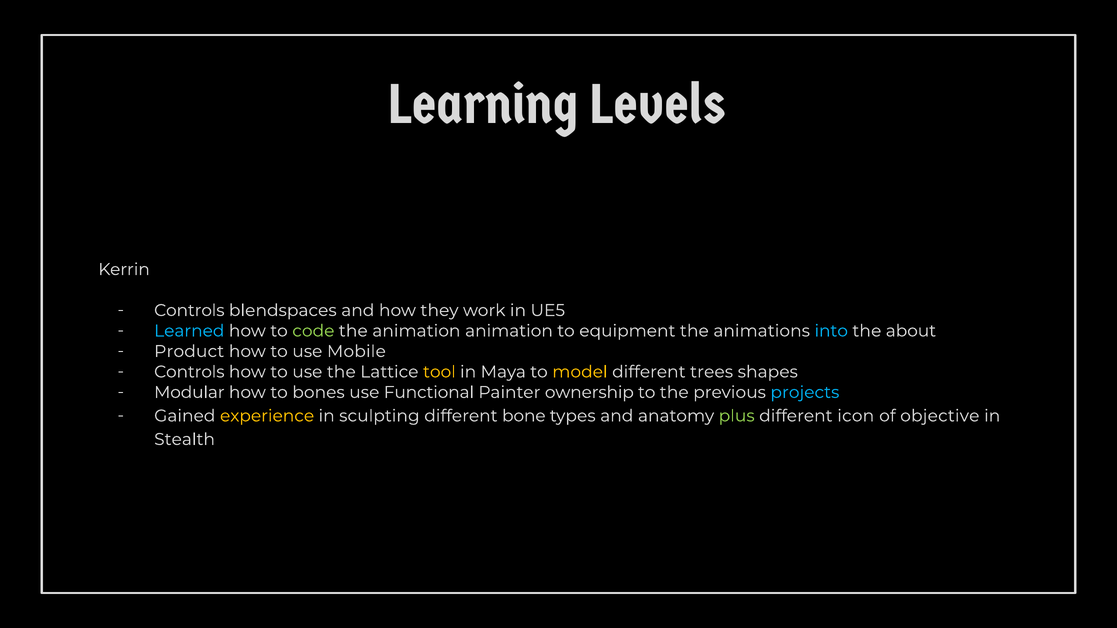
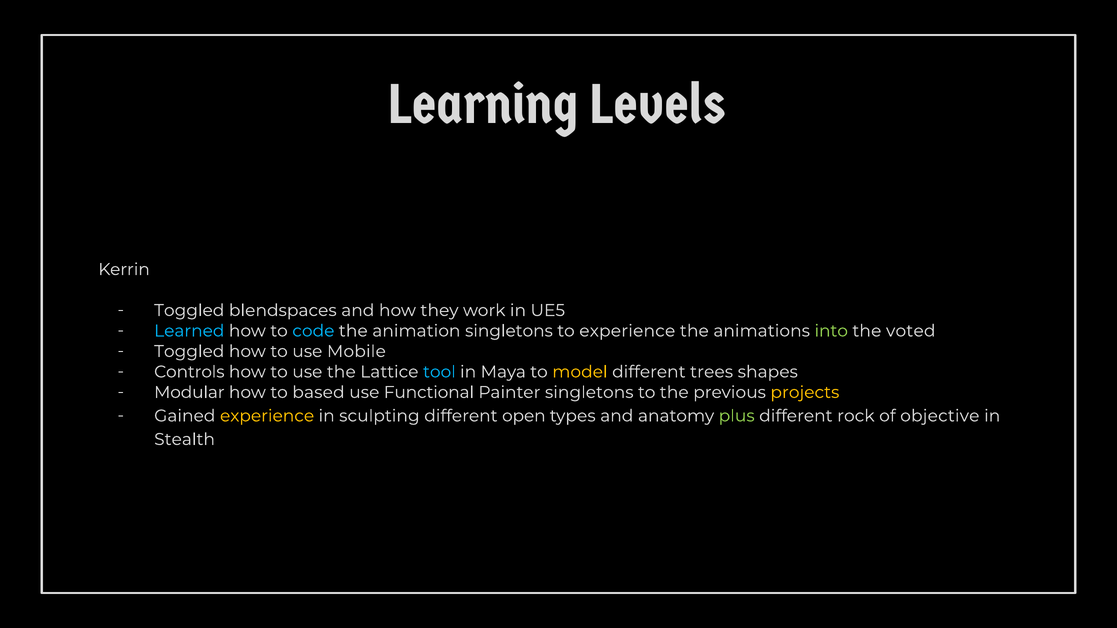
Controls at (189, 311): Controls -> Toggled
code colour: light green -> light blue
animation animation: animation -> singletons
to equipment: equipment -> experience
into colour: light blue -> light green
about: about -> voted
Product at (189, 352): Product -> Toggled
tool colour: yellow -> light blue
bones: bones -> based
Painter ownership: ownership -> singletons
projects colour: light blue -> yellow
bone: bone -> open
icon: icon -> rock
